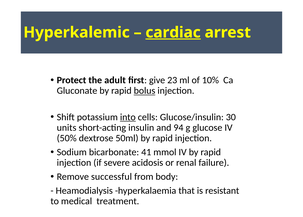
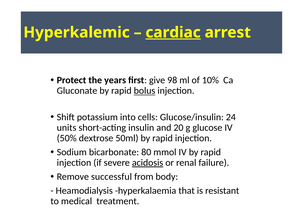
adult: adult -> years
23: 23 -> 98
into underline: present -> none
30: 30 -> 24
94: 94 -> 20
41: 41 -> 80
acidosis underline: none -> present
